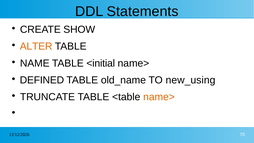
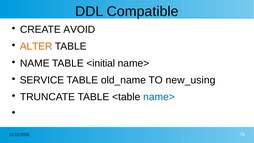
Statements: Statements -> Compatible
SHOW: SHOW -> AVOID
DEFINED: DEFINED -> SERVICE
name> at (159, 97) colour: orange -> blue
